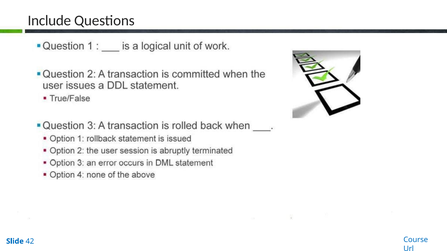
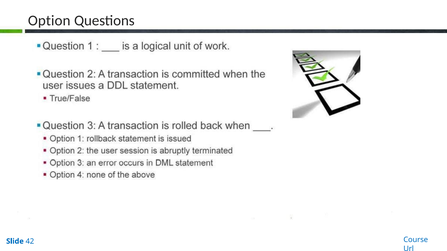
Include: Include -> Option
